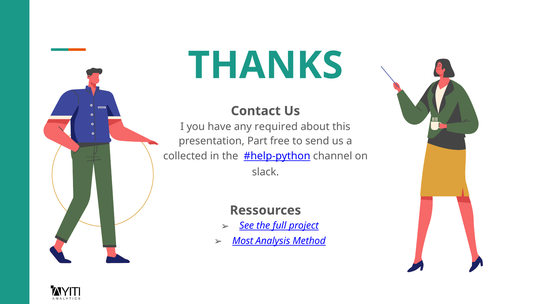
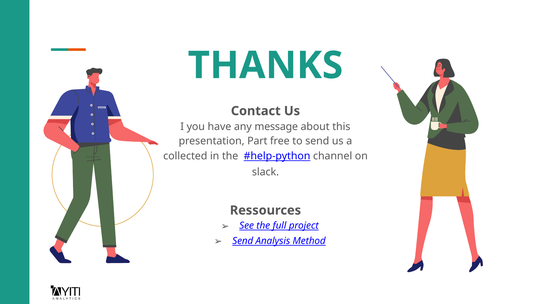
required: required -> message
Most at (243, 241): Most -> Send
